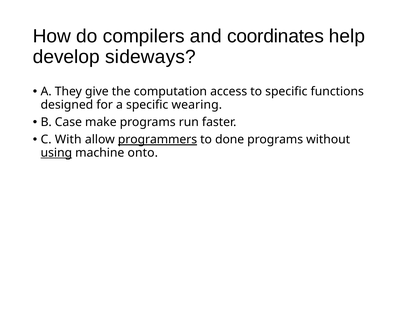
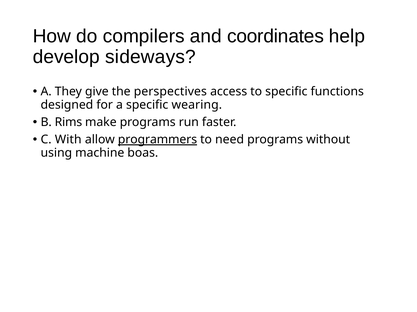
computation: computation -> perspectives
Case: Case -> Rims
done: done -> need
using underline: present -> none
onto: onto -> boas
